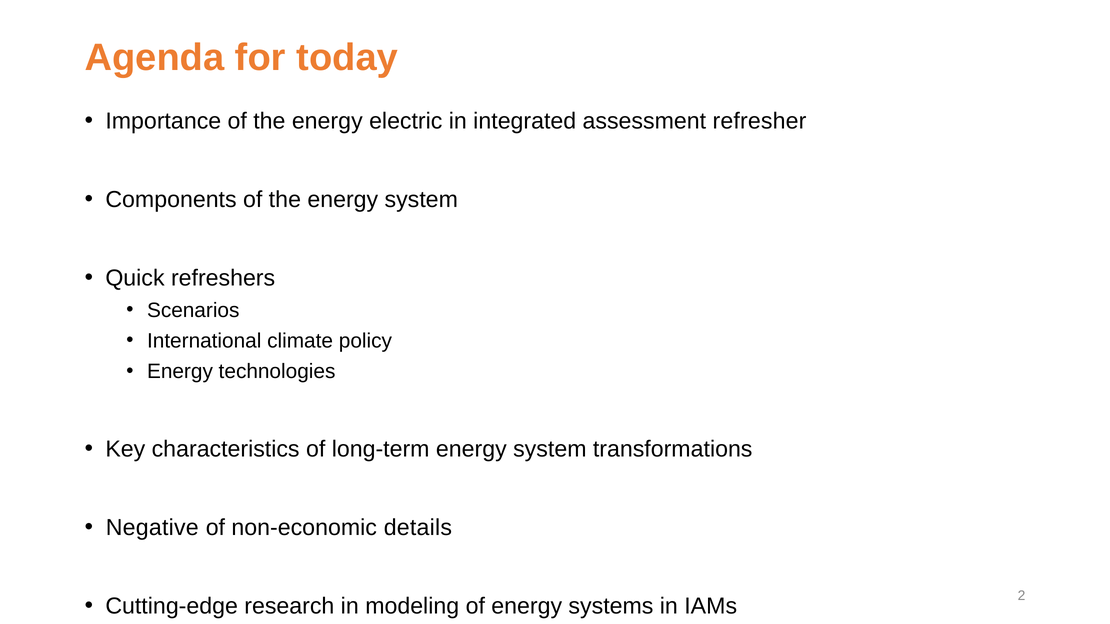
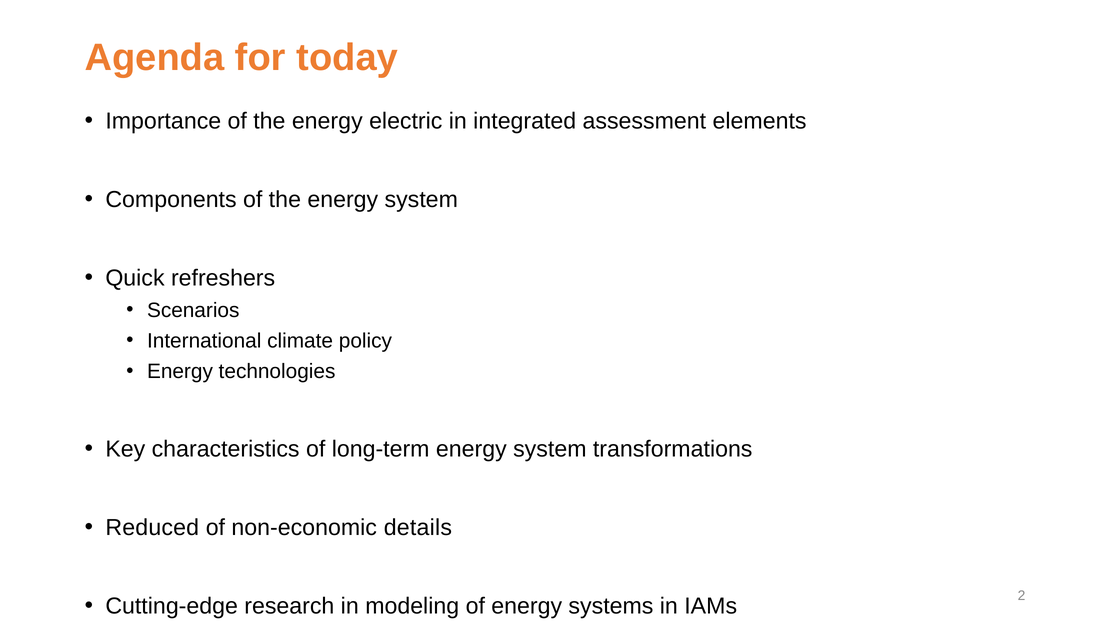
refresher: refresher -> elements
Negative: Negative -> Reduced
